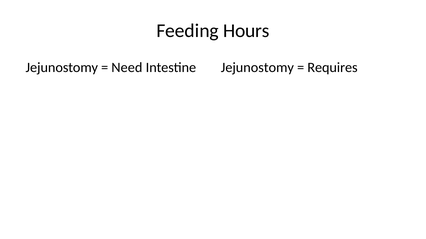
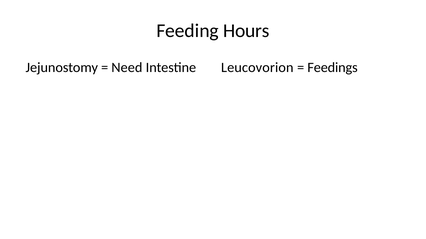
Intestine Jejunostomy: Jejunostomy -> Leucovorion
Requires: Requires -> Feedings
